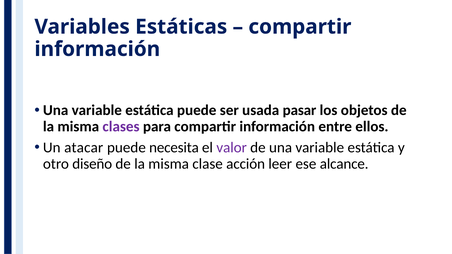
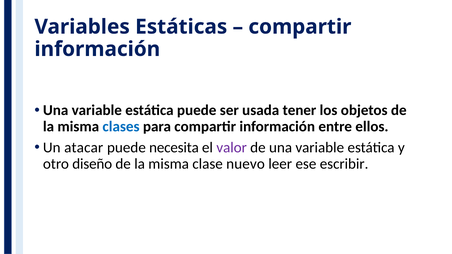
pasar: pasar -> tener
clases colour: purple -> blue
acción: acción -> nuevo
alcance: alcance -> escribir
